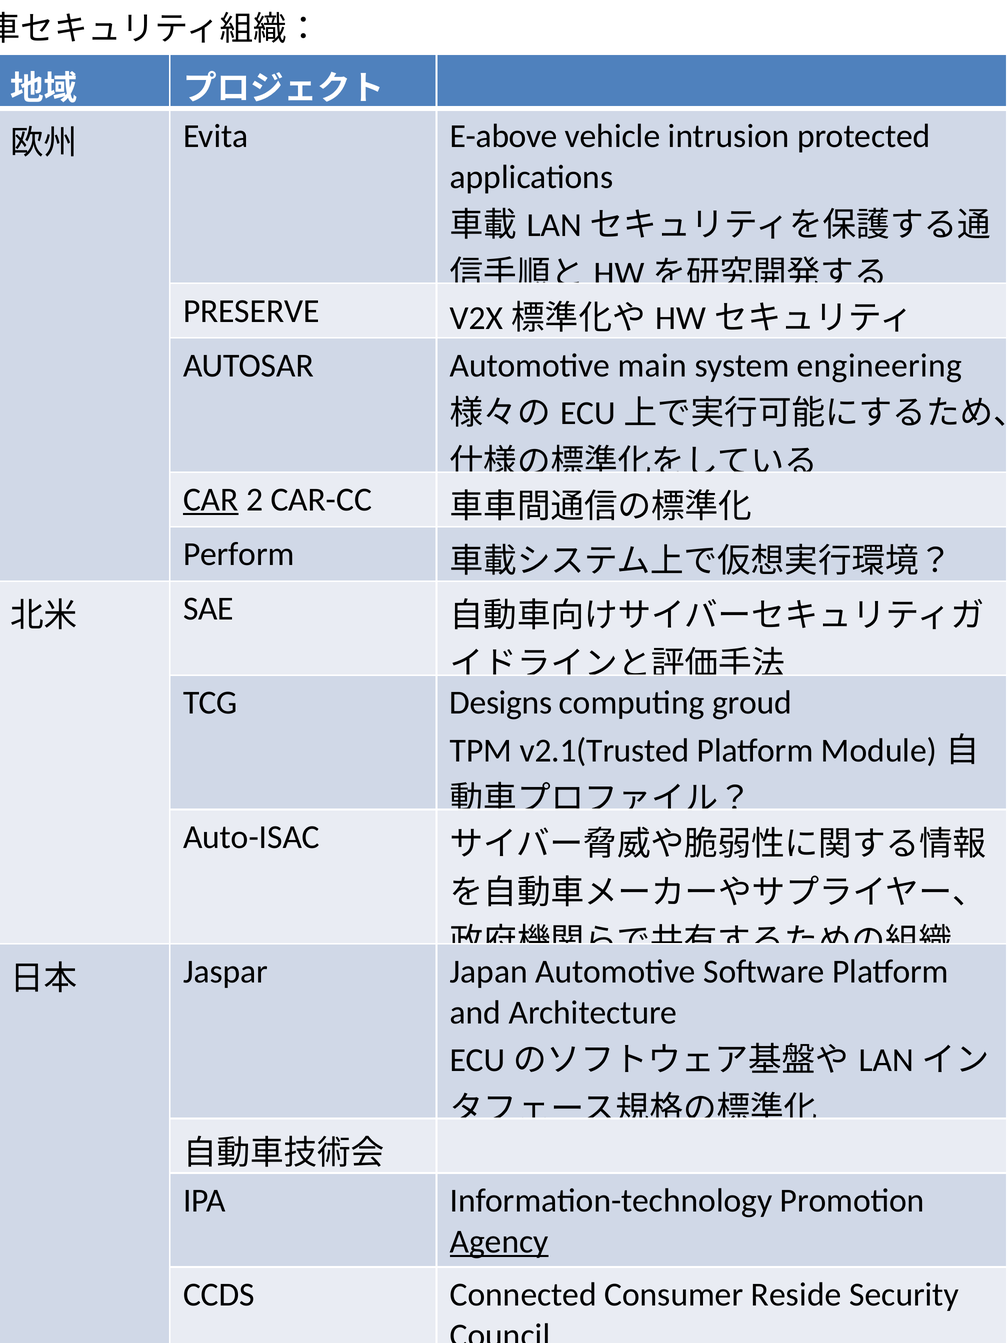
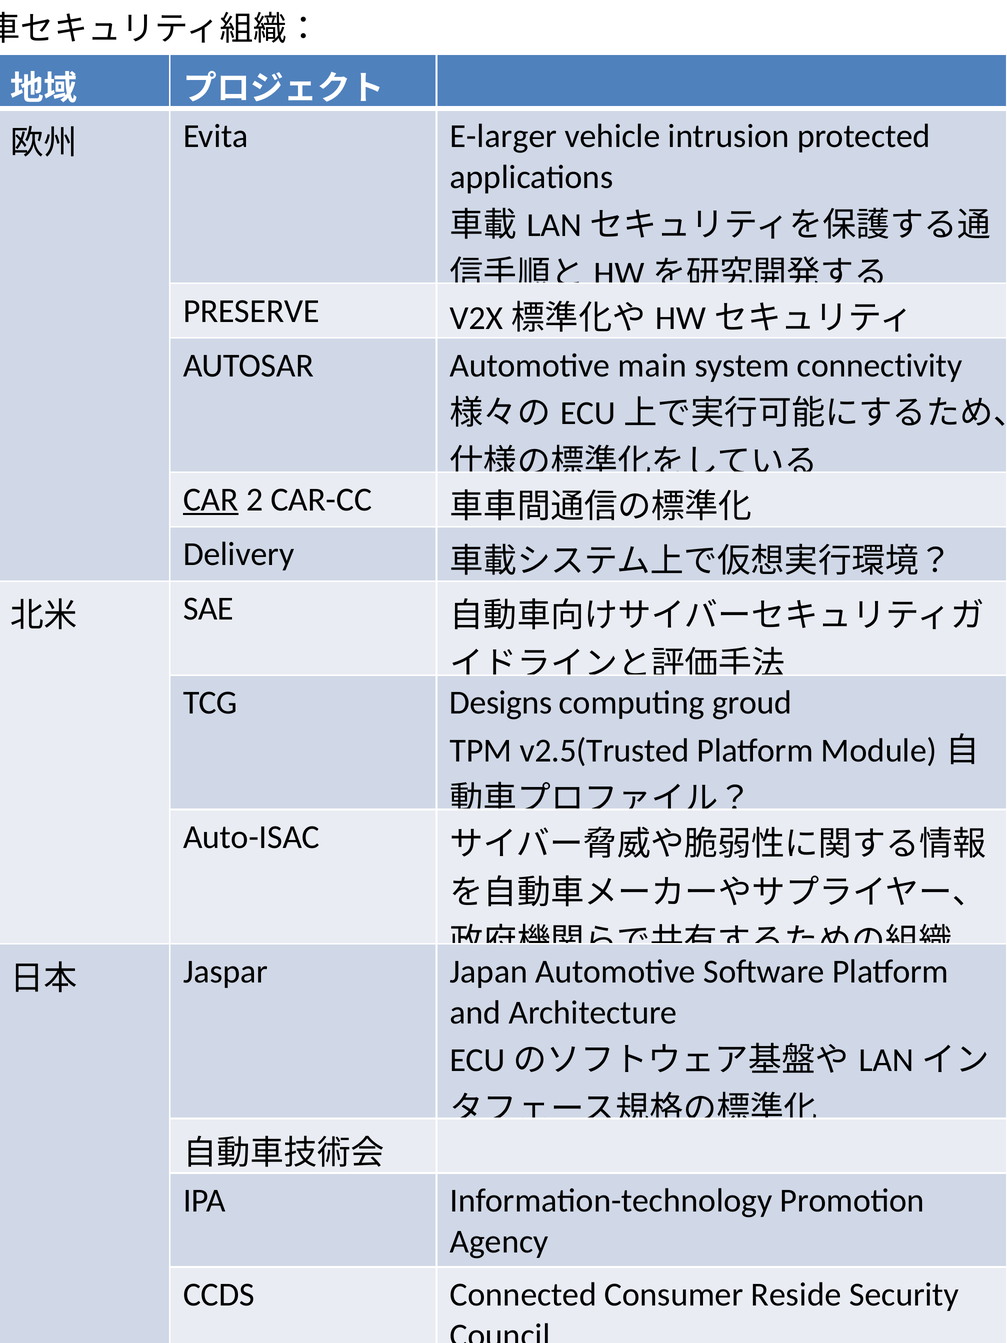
E-above: E-above -> E-larger
engineering: engineering -> connectivity
Perform: Perform -> Delivery
v2.1(Trusted: v2.1(Trusted -> v2.5(Trusted
Agency underline: present -> none
